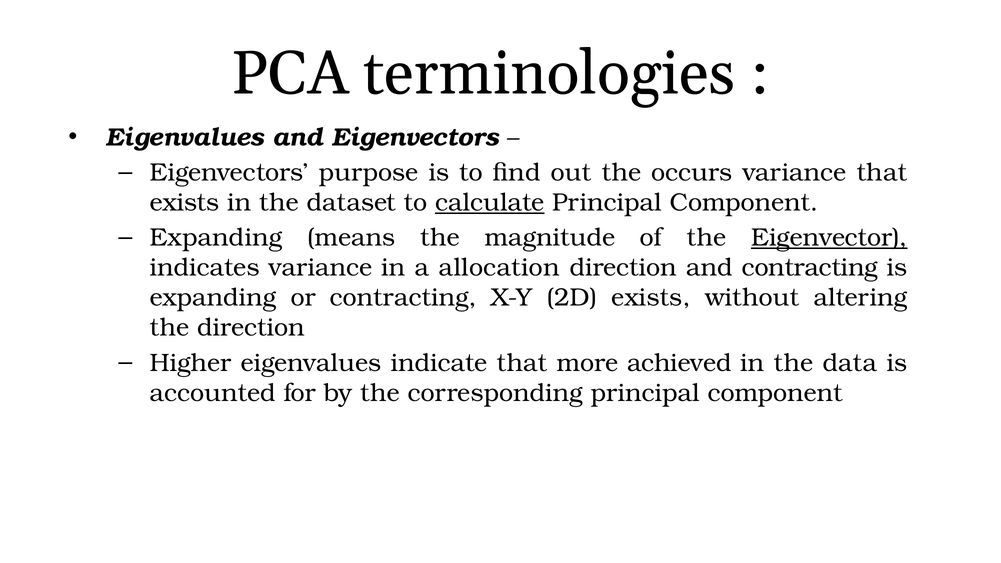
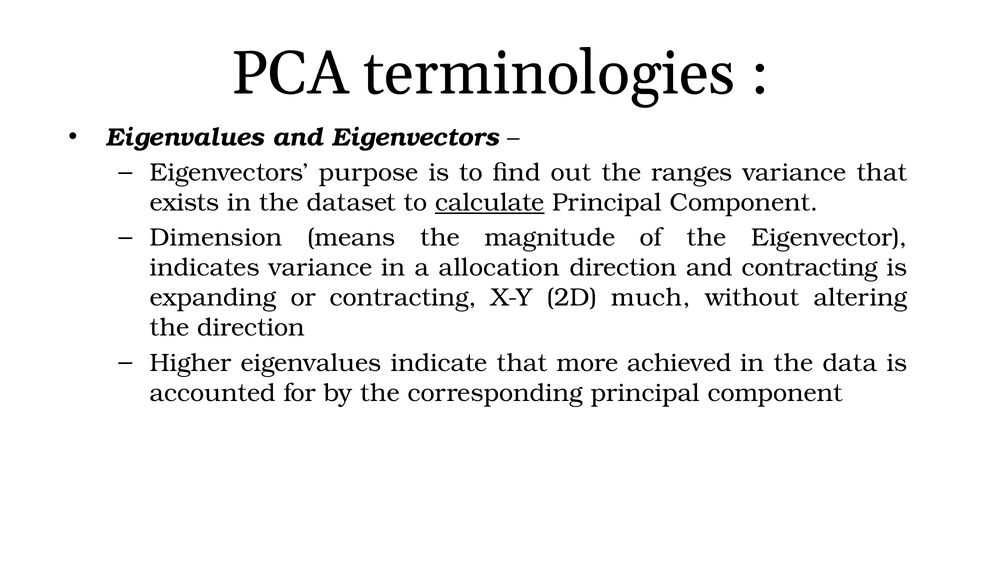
occurs: occurs -> ranges
Expanding at (216, 238): Expanding -> Dimension
Eigenvector underline: present -> none
2D exists: exists -> much
